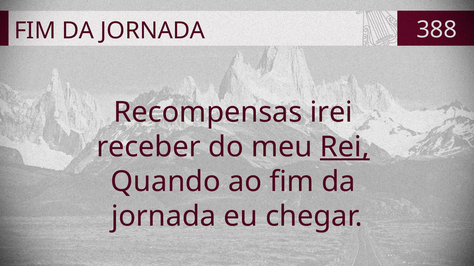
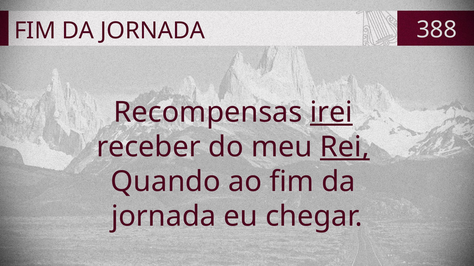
irei underline: none -> present
